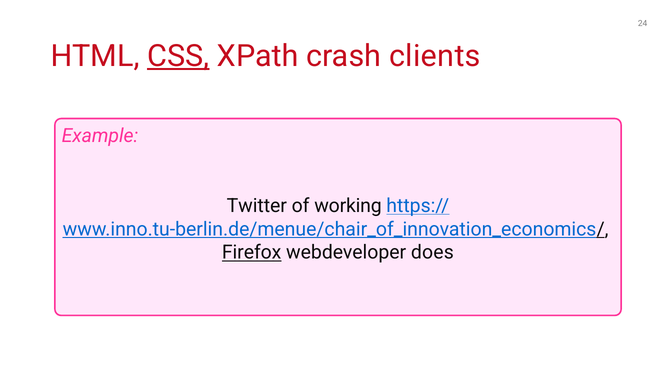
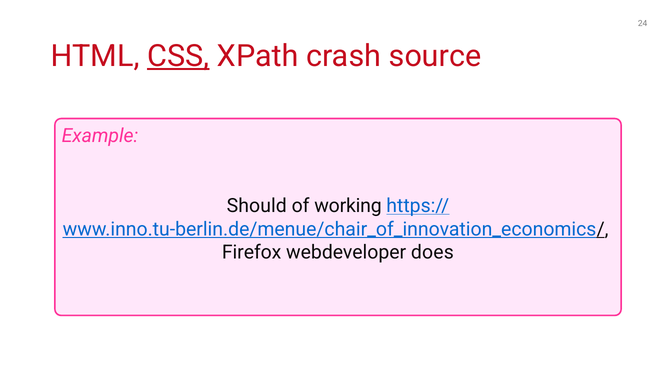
clients: clients -> source
Twitter: Twitter -> Should
Firefox underline: present -> none
